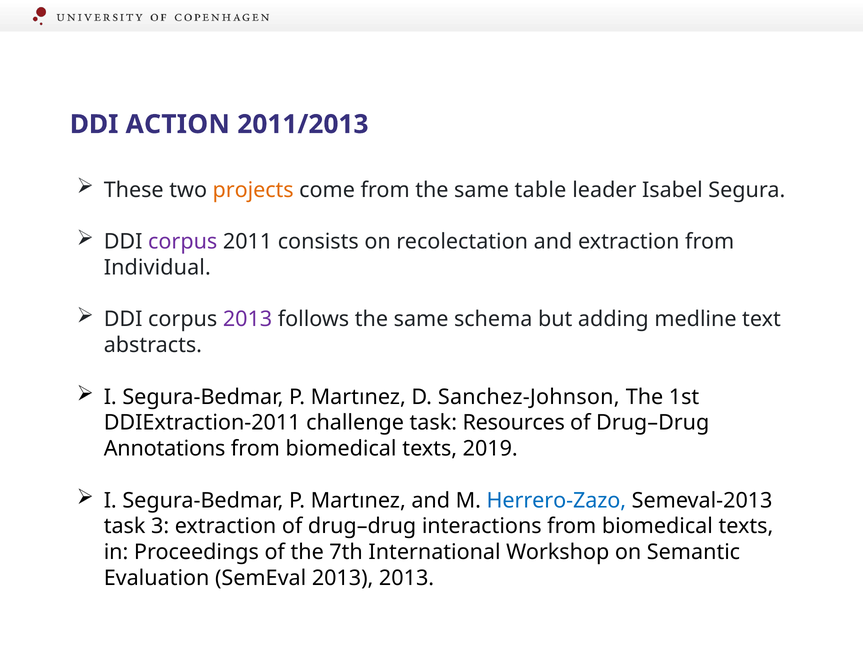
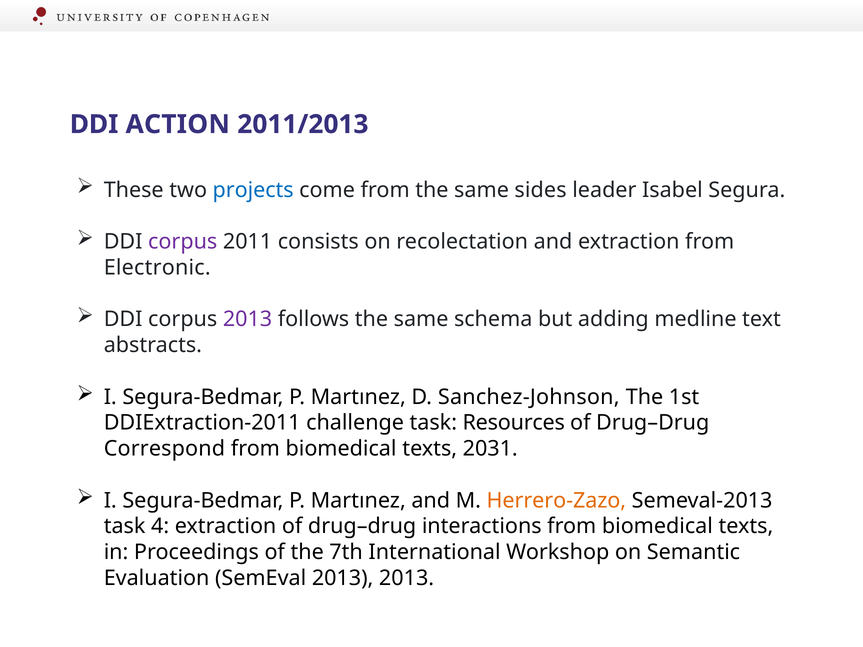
projects colour: orange -> blue
table: table -> sides
Individual: Individual -> Electronic
Annotations: Annotations -> Correspond
2019: 2019 -> 2031
Herrero-Zazo colour: blue -> orange
3: 3 -> 4
